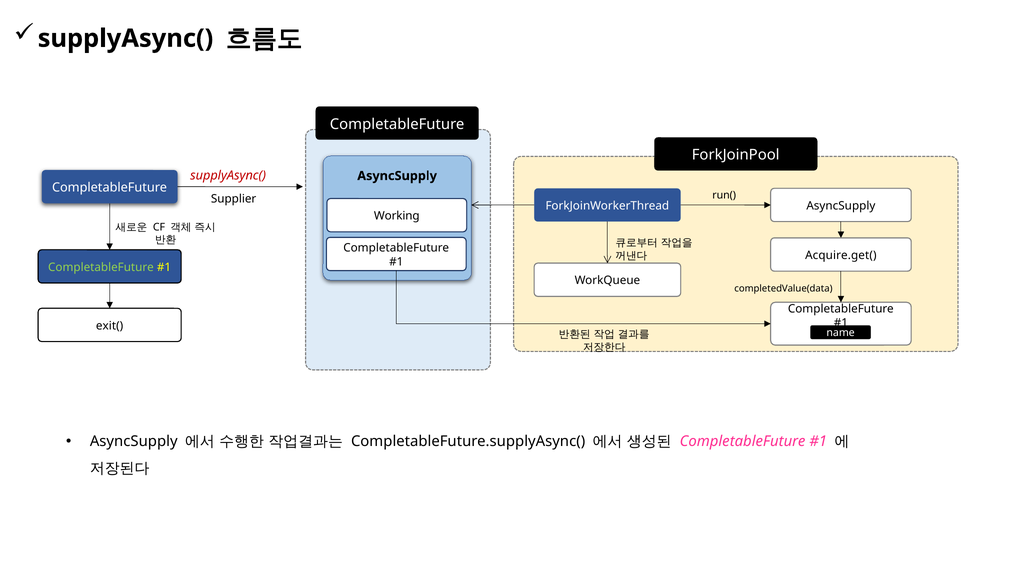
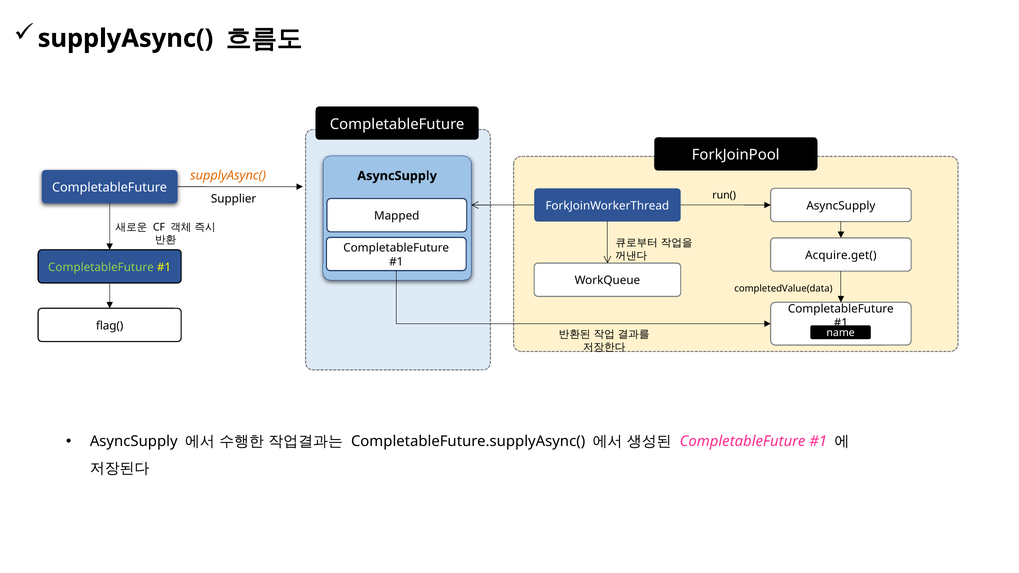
supplyAsync( at (228, 175) colour: red -> orange
Working: Working -> Mapped
exit(: exit( -> flag(
